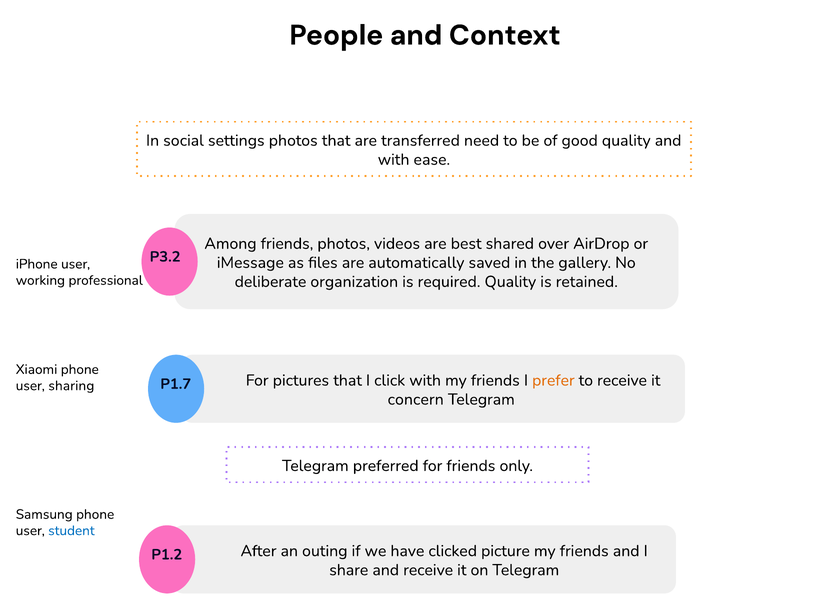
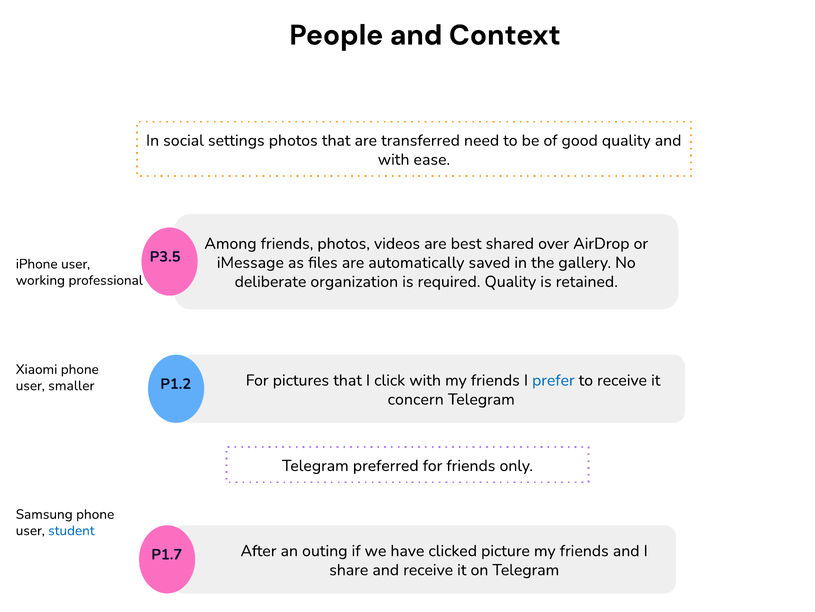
P3.2: P3.2 -> P3.5
prefer colour: orange -> blue
P1.7: P1.7 -> P1.2
sharing: sharing -> smaller
P1.2: P1.2 -> P1.7
